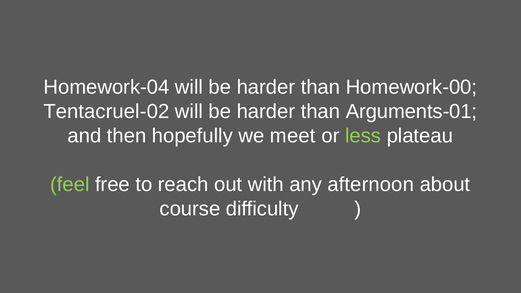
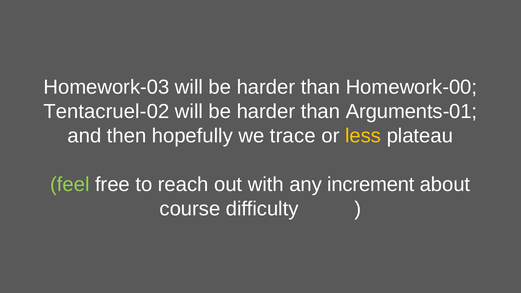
Homework-04: Homework-04 -> Homework-03
meet: meet -> trace
less colour: light green -> yellow
afternoon: afternoon -> increment
